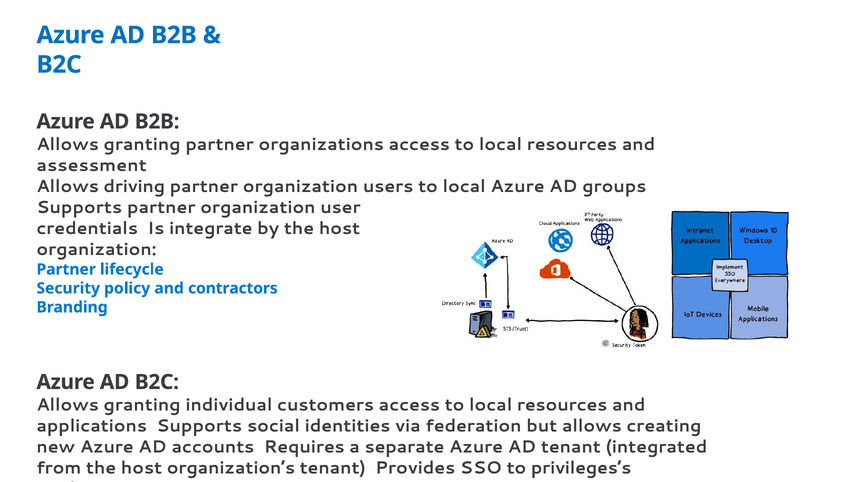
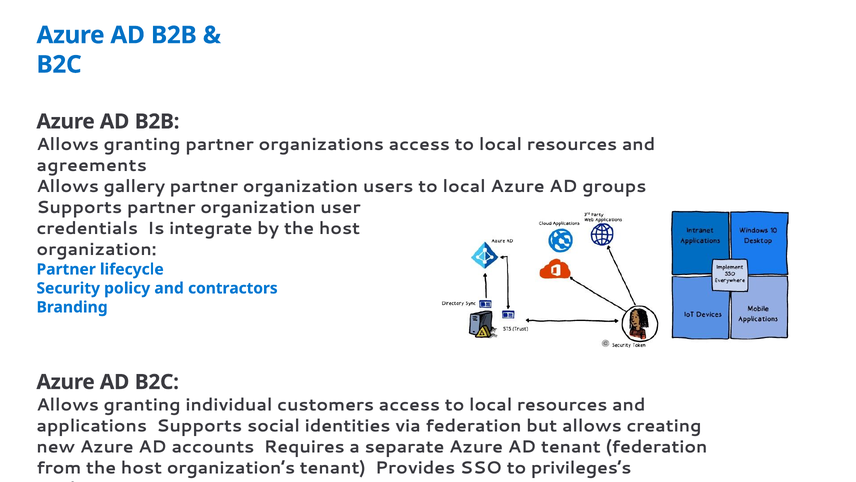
assessment: assessment -> agreements
driving: driving -> gallery
tenant integrated: integrated -> federation
